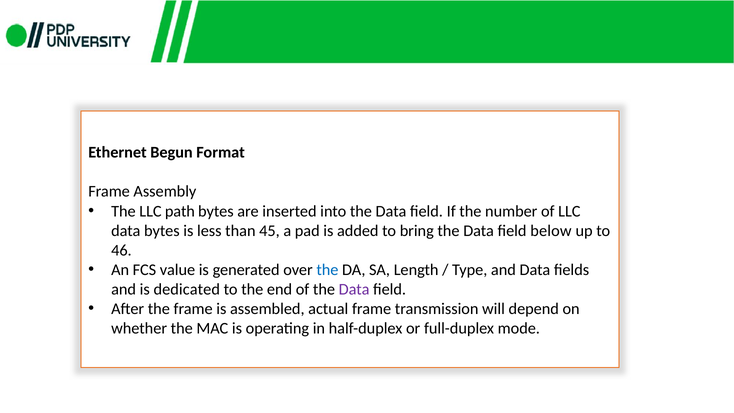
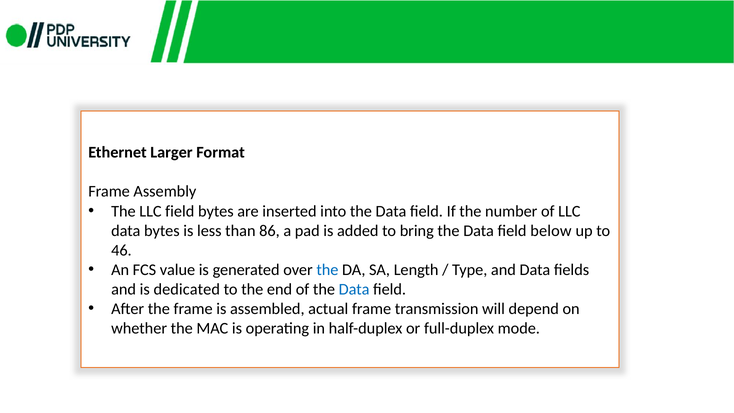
Begun: Begun -> Larger
LLC path: path -> field
45: 45 -> 86
Data at (354, 289) colour: purple -> blue
